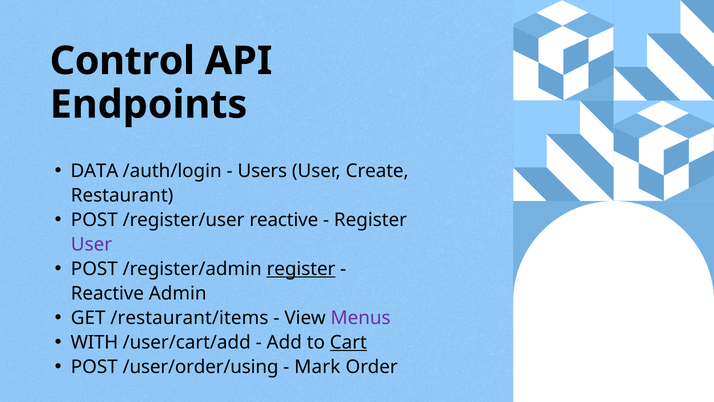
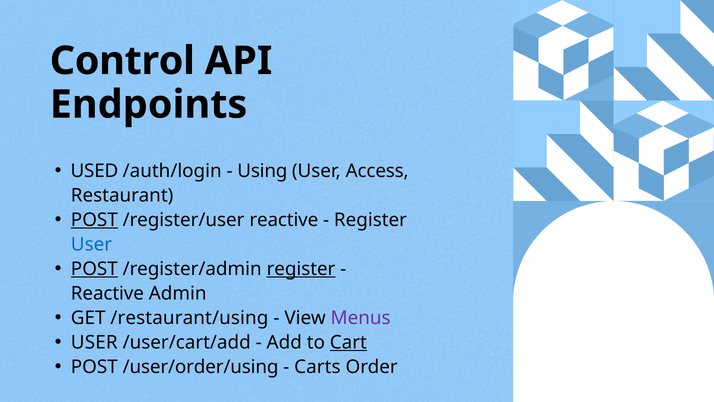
DATA: DATA -> USED
Users: Users -> Using
Create: Create -> Access
POST at (94, 220) underline: none -> present
User at (91, 244) colour: purple -> blue
POST at (94, 269) underline: none -> present
/restaurant/items: /restaurant/items -> /restaurant/using
WITH at (94, 342): WITH -> USER
Mark: Mark -> Carts
